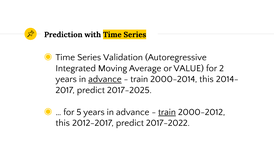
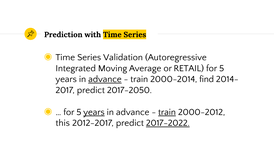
VALUE: VALUE -> RETAIL
2 at (222, 68): 2 -> 5
2000-2014 this: this -> find
2017-2025: 2017-2025 -> 2017-2050
years at (94, 112) underline: none -> present
2017-2022 underline: none -> present
